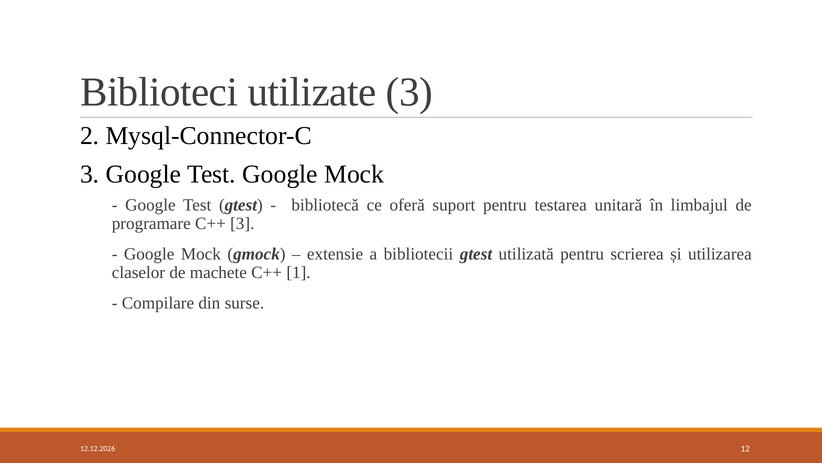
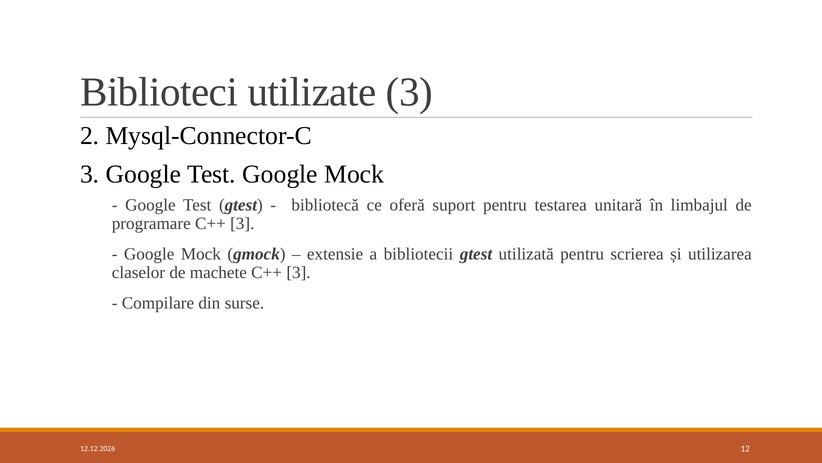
machete C++ 1: 1 -> 3
